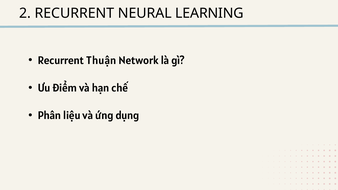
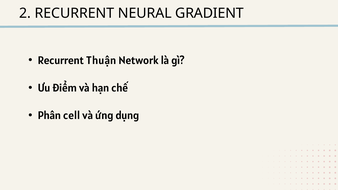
LEARNING: LEARNING -> GRADIENT
liệu: liệu -> cell
